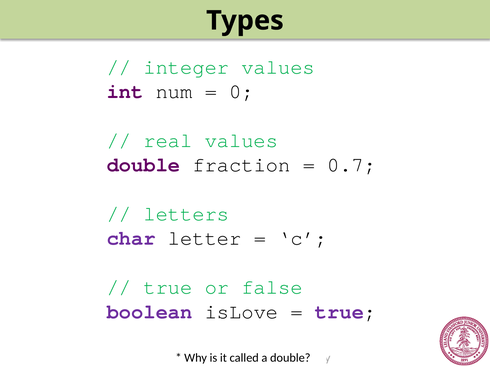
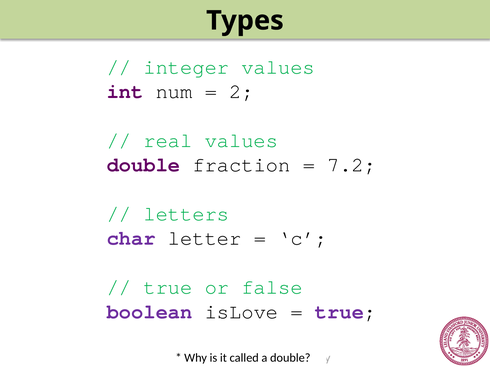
0: 0 -> 2
0.7: 0.7 -> 7.2
